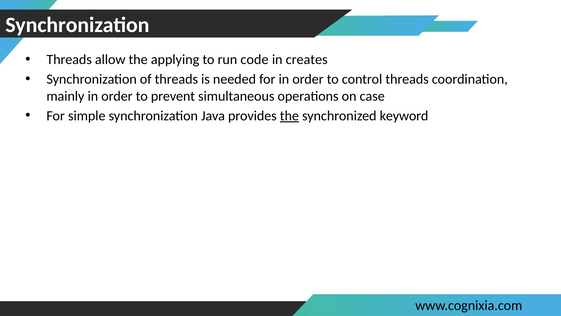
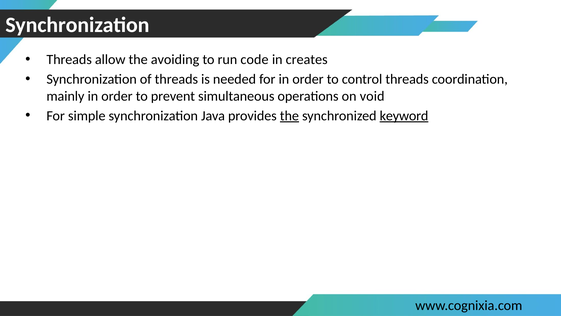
applying: applying -> avoiding
case: case -> void
keyword underline: none -> present
